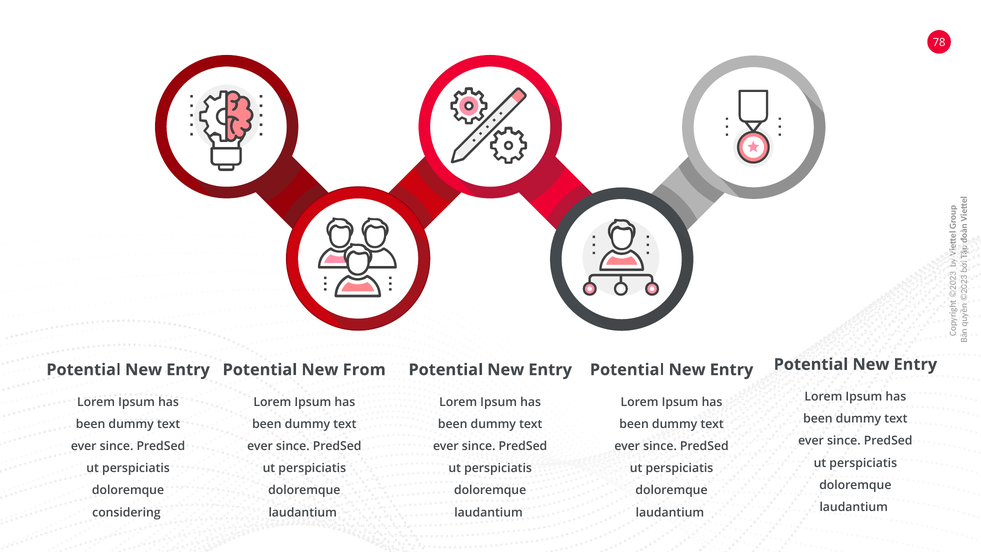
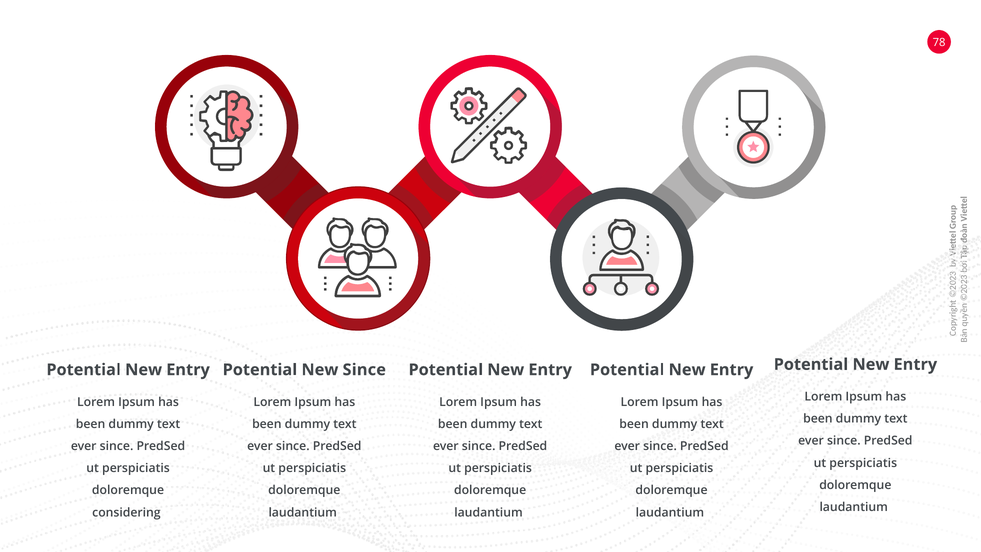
New From: From -> Since
